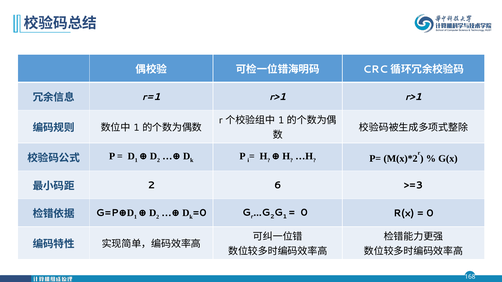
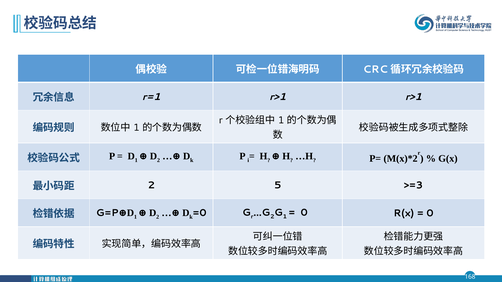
6: 6 -> 5
